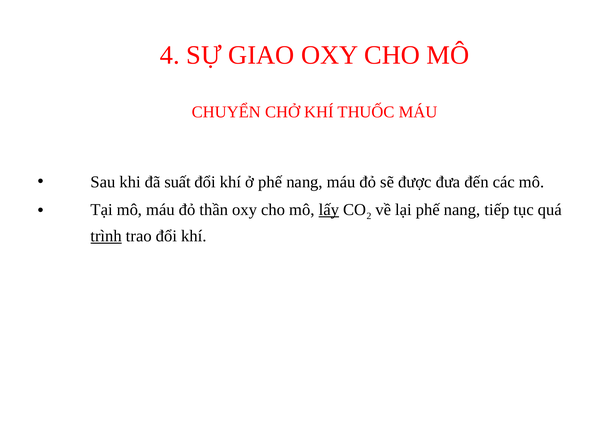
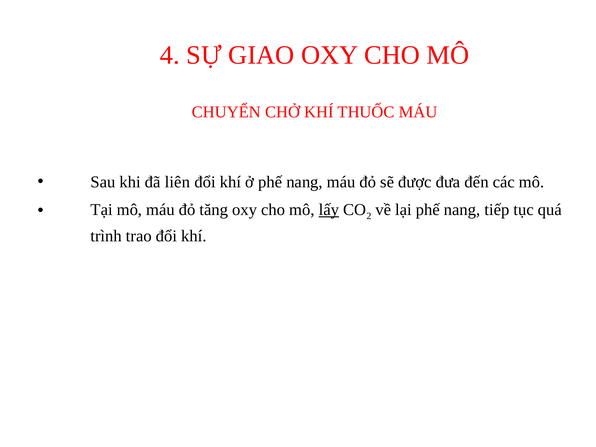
suất: suất -> liên
thần: thần -> tăng
trình underline: present -> none
